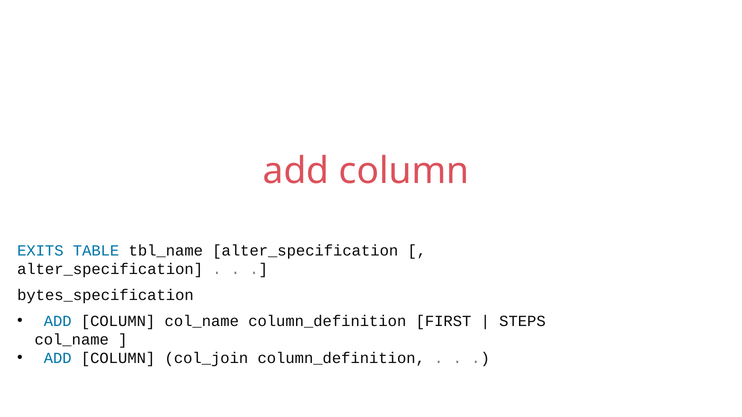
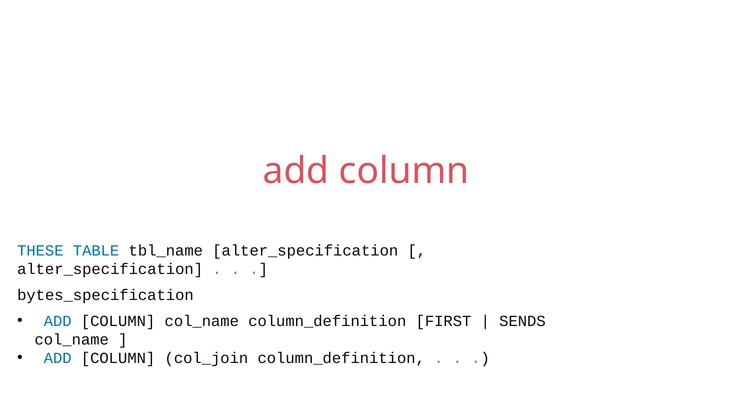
EXITS: EXITS -> THESE
STEPS: STEPS -> SENDS
